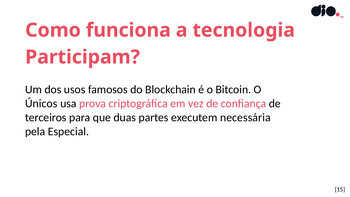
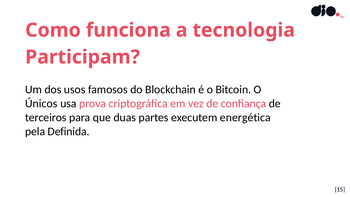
necessária: necessária -> energética
Especial: Especial -> Definida
